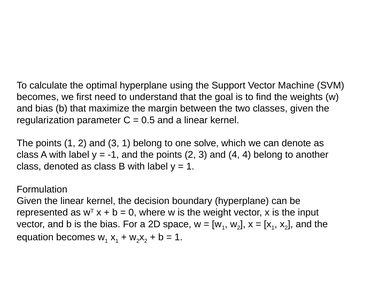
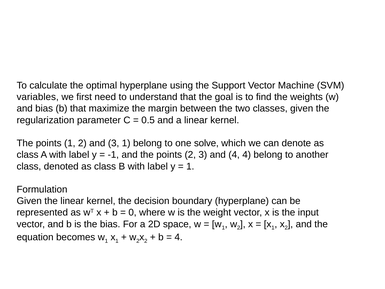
becomes at (38, 97): becomes -> variables
1 at (179, 237): 1 -> 4
